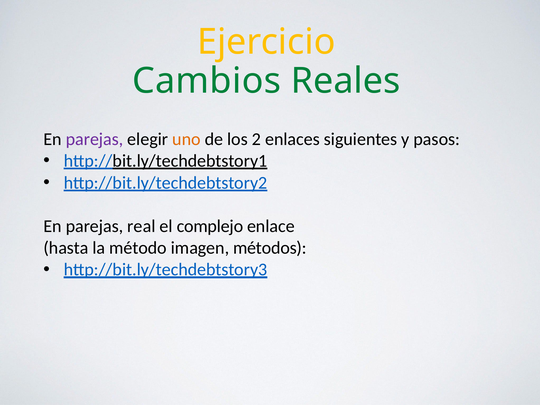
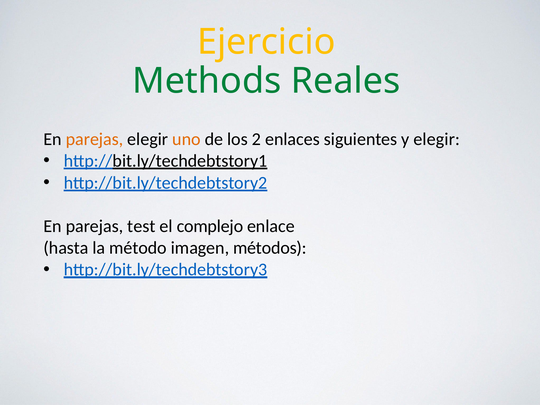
Cambios: Cambios -> Methods
parejas at (95, 139) colour: purple -> orange
y pasos: pasos -> elegir
real: real -> test
